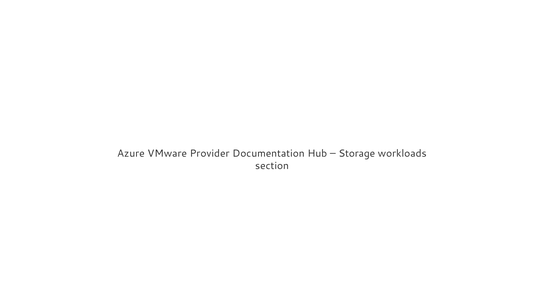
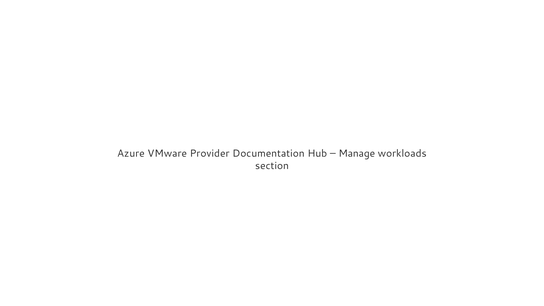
Storage: Storage -> Manage
